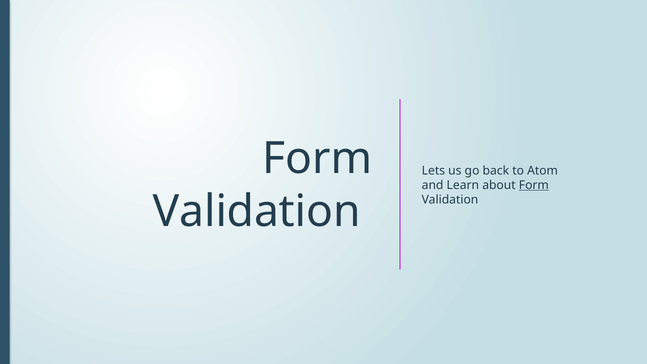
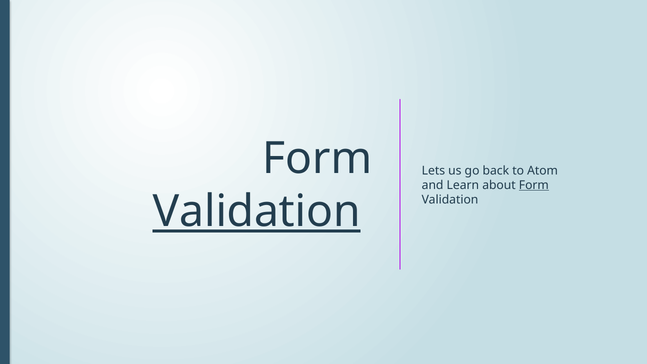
Validation at (257, 212) underline: none -> present
